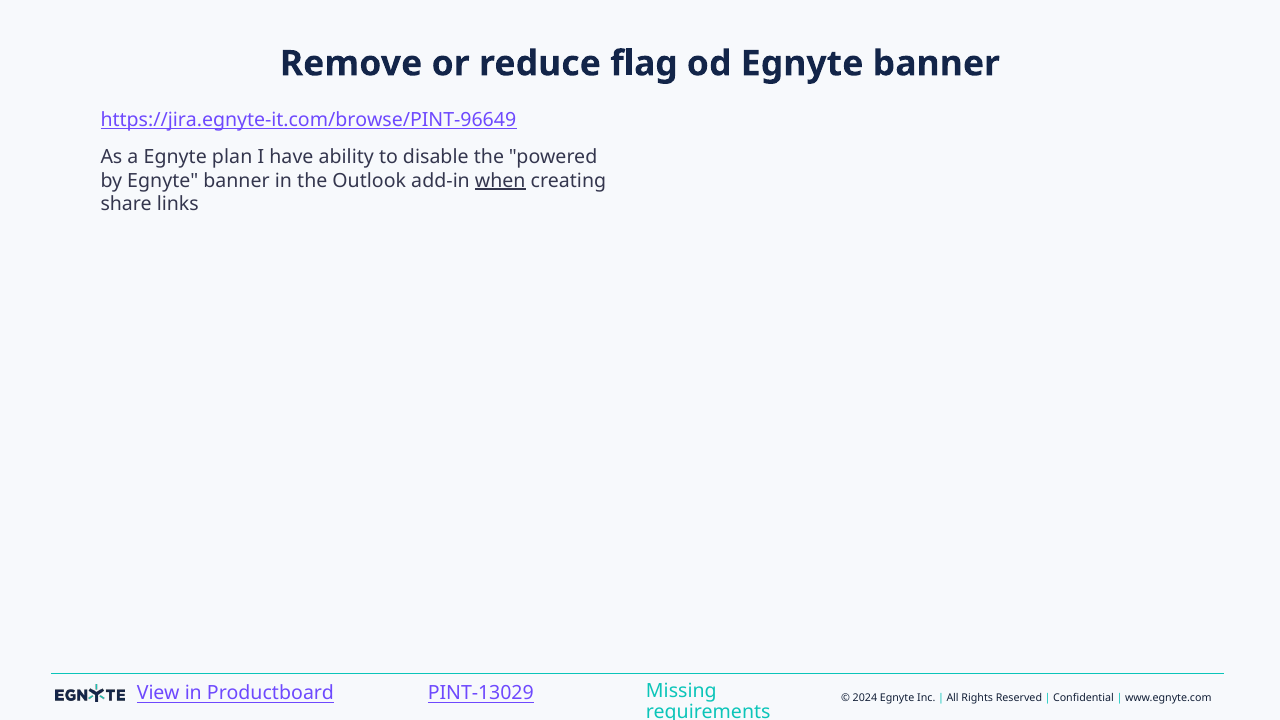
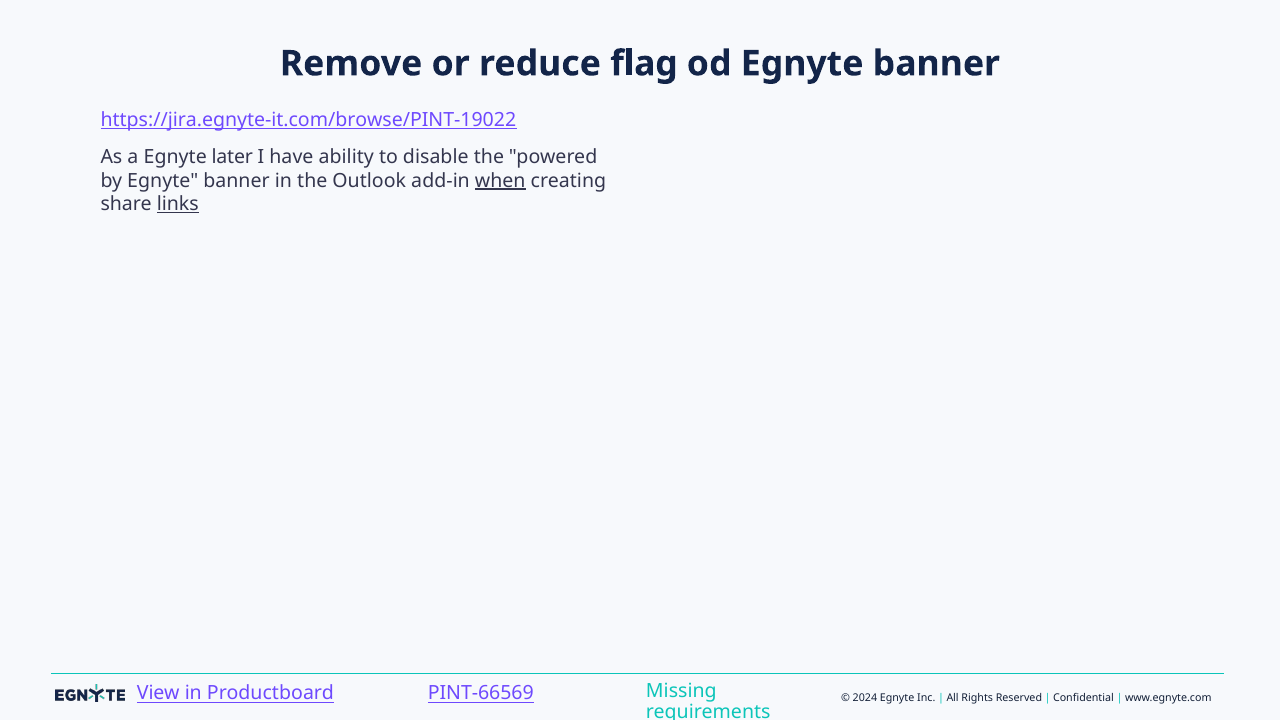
https://jira.egnyte-it.com/browse/PINT-96649: https://jira.egnyte-it.com/browse/PINT-96649 -> https://jira.egnyte-it.com/browse/PINT-19022
plan: plan -> later
links underline: none -> present
PINT-13029: PINT-13029 -> PINT-66569
